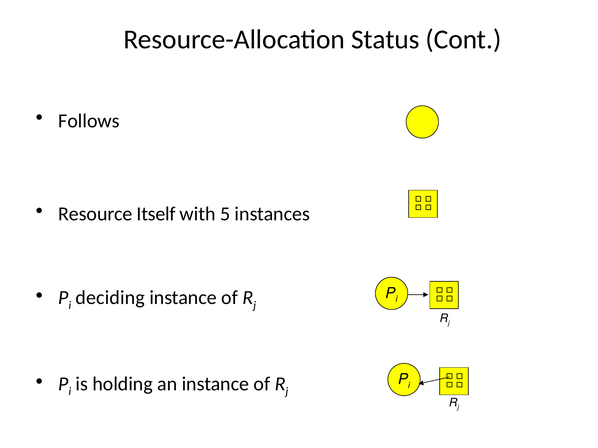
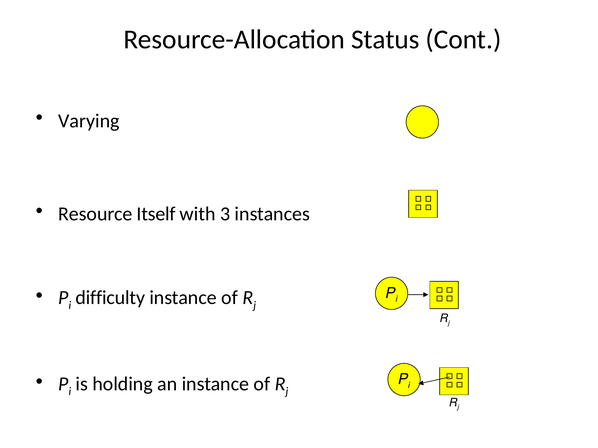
Follows: Follows -> Varying
5: 5 -> 3
deciding: deciding -> difficulty
